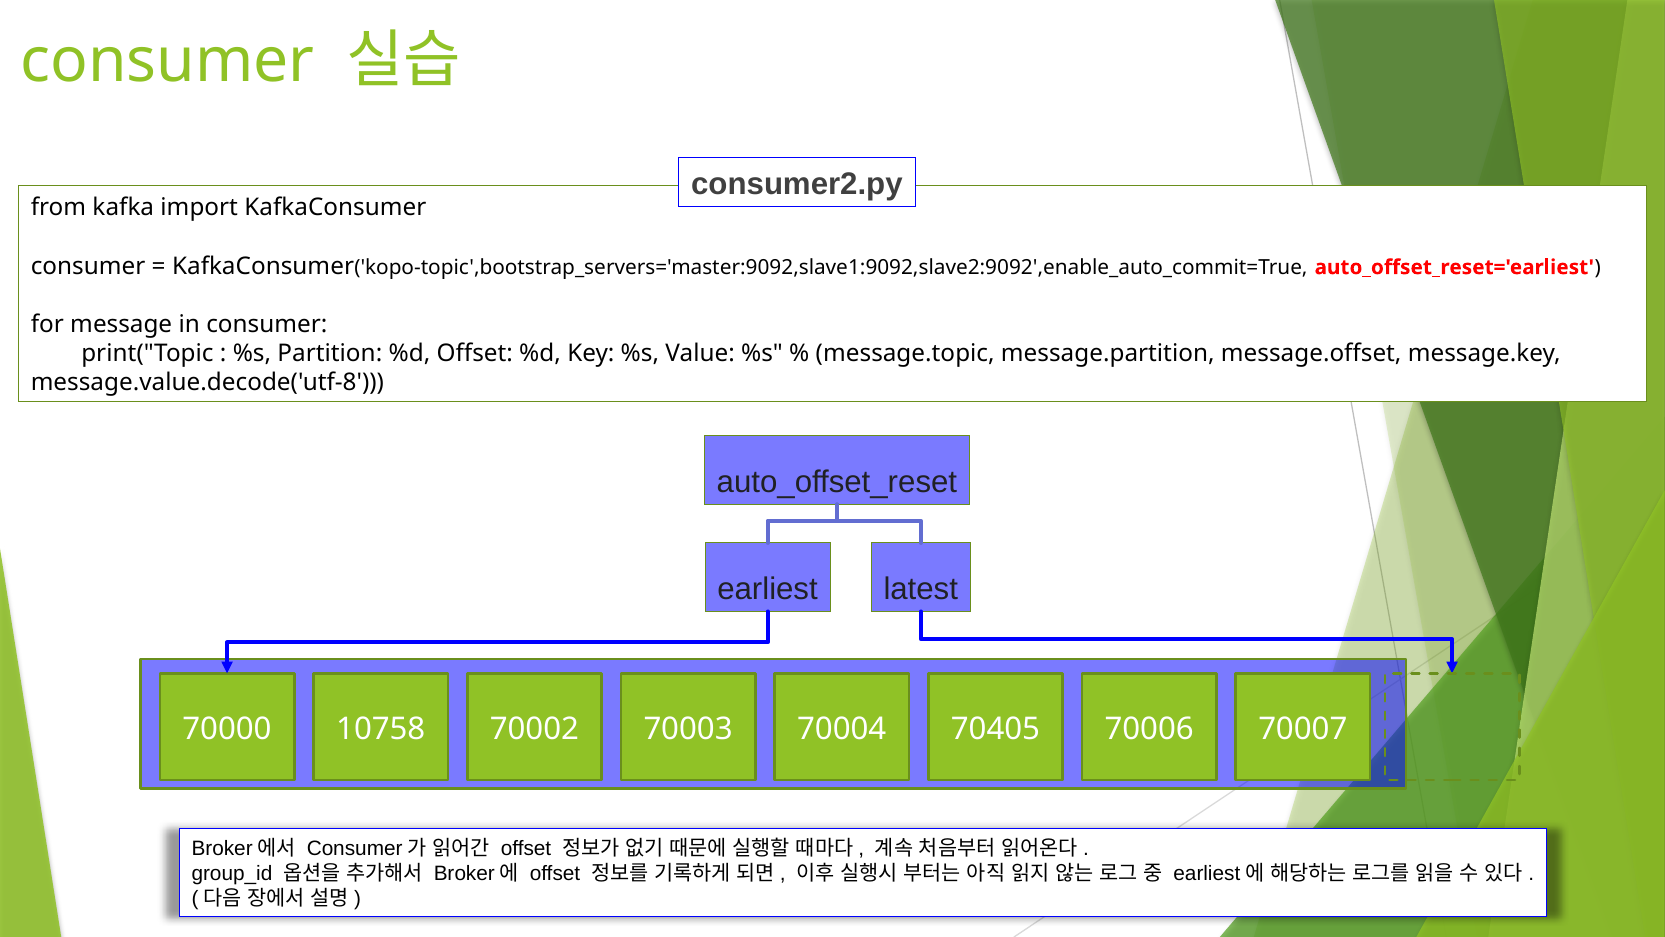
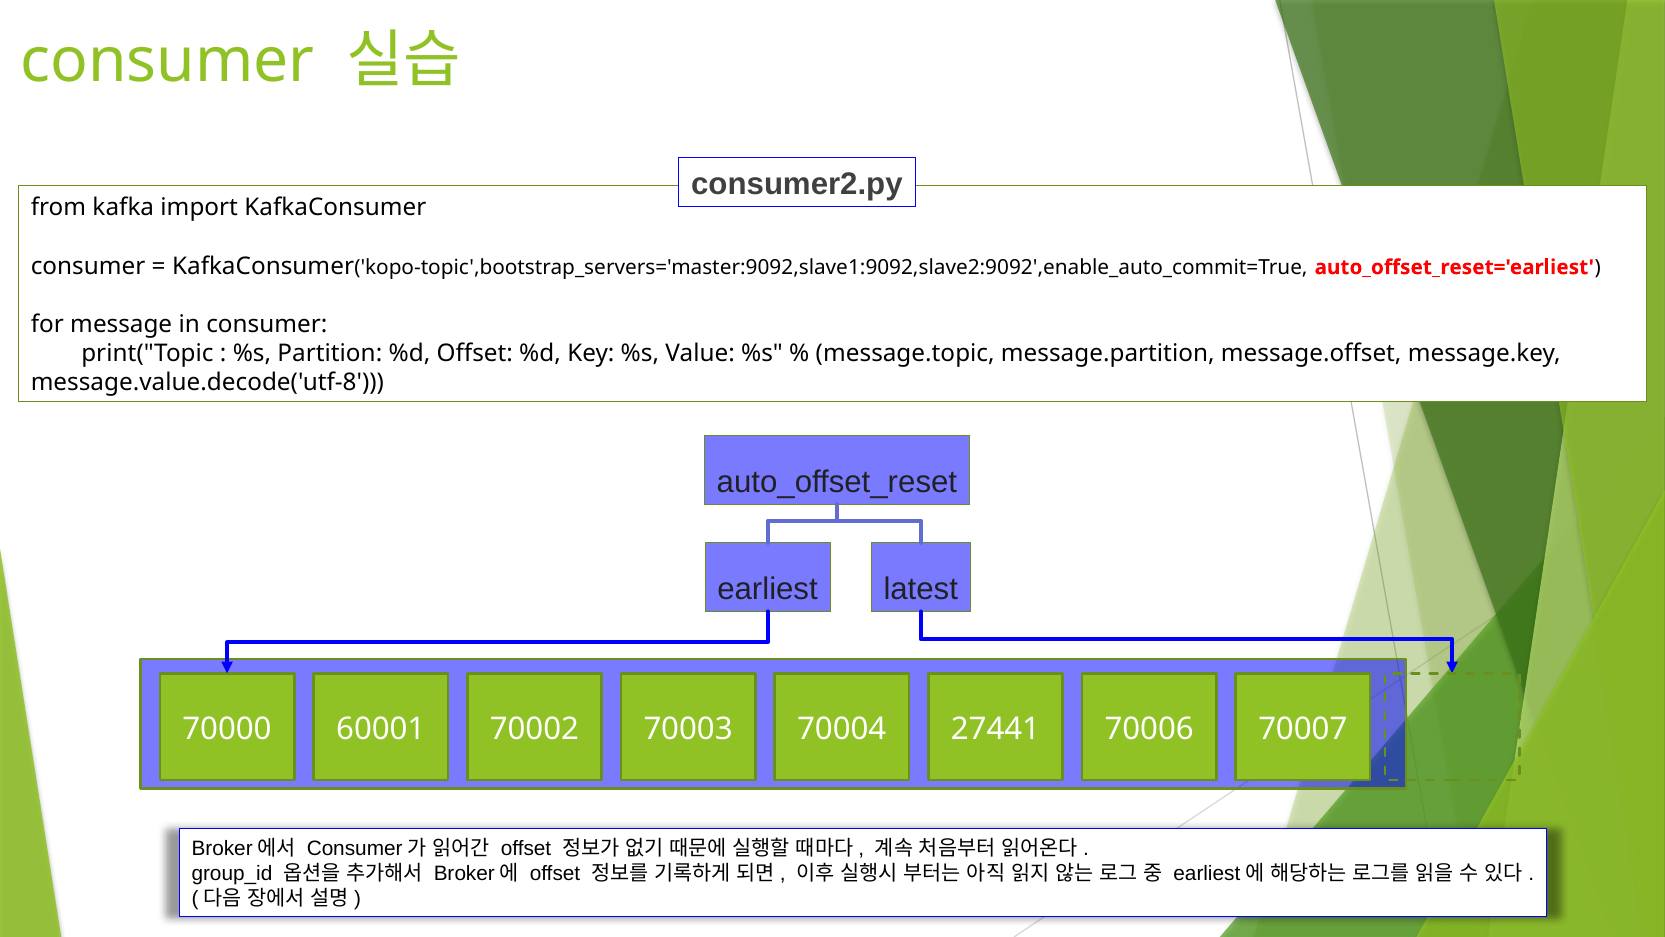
10758: 10758 -> 60001
70405: 70405 -> 27441
